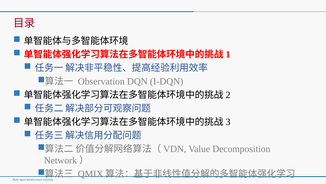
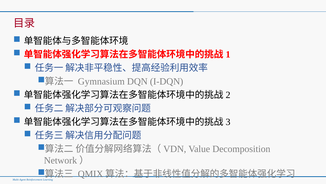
Observation: Observation -> Gymnasium
